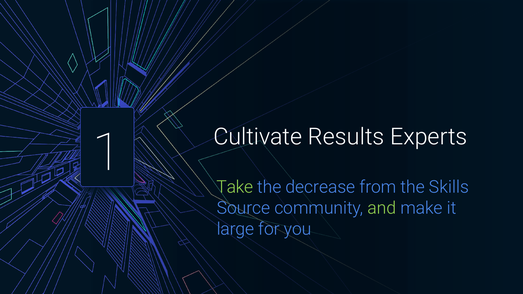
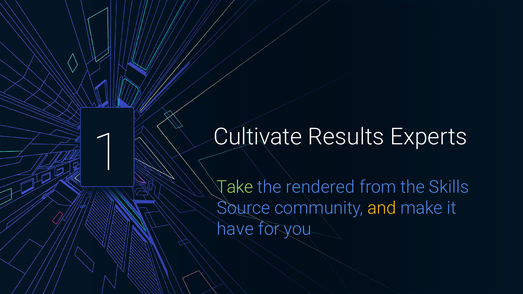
decrease: decrease -> rendered
and colour: light green -> yellow
large: large -> have
